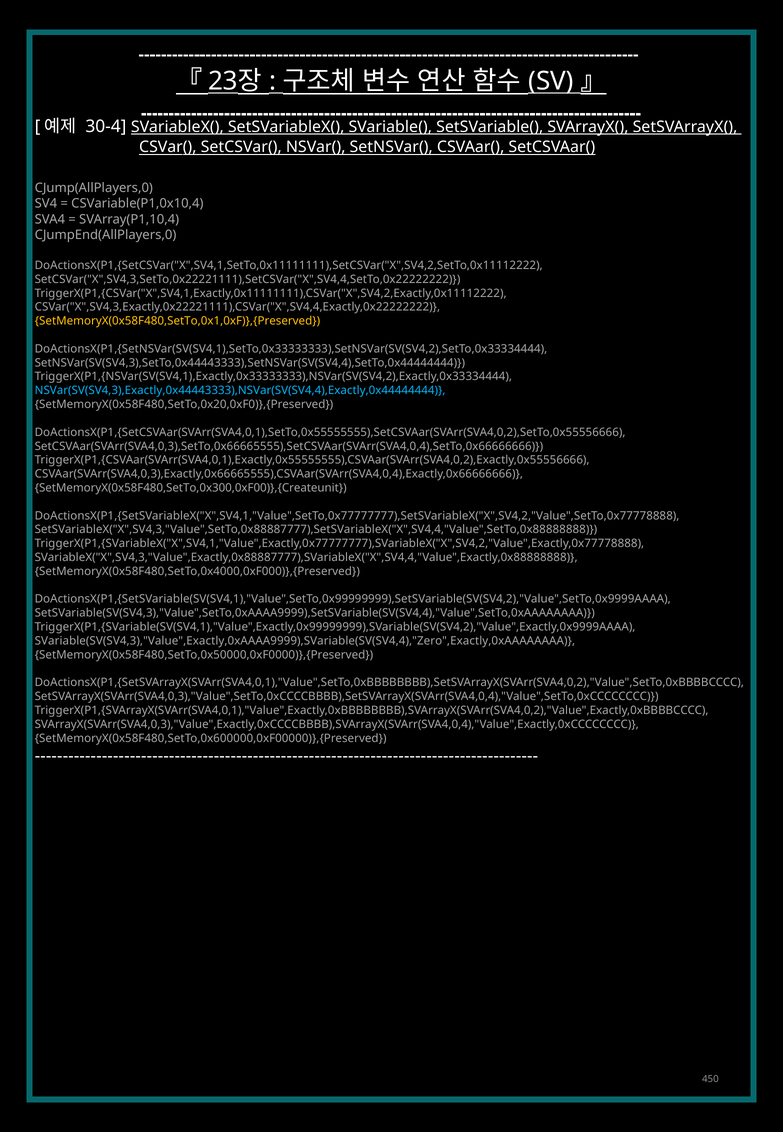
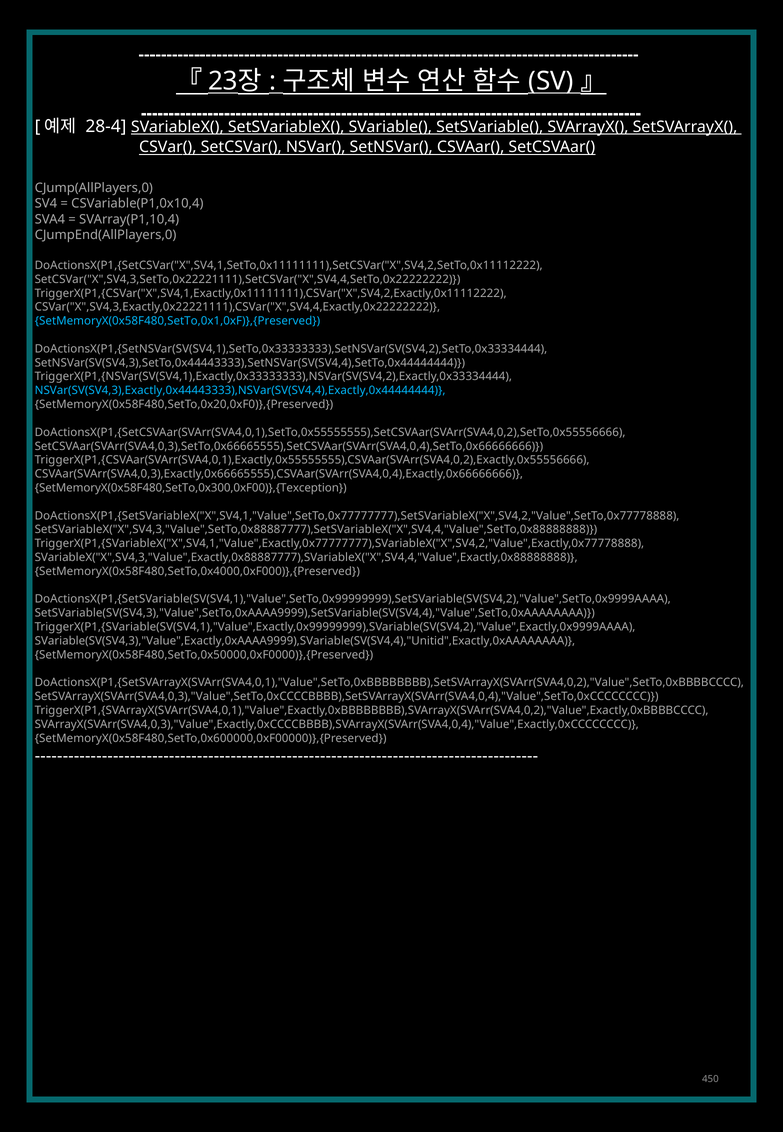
30-4: 30-4 -> 28-4
SetMemoryX(0x58F480,SetTo,0x1,0xF)},{Preserved colour: yellow -> light blue
SetMemoryX(0x58F480,SetTo,0x300,0xF00)},{Createunit: SetMemoryX(0x58F480,SetTo,0x300,0xF00)},{Createunit -> SetMemoryX(0x58F480,SetTo,0x300,0xF00)},{Texception
SVariable(SV(SV4,3),"Value",Exactly,0xAAAA9999),SVariable(SV(SV4,4),"Zero",Exactly,0xAAAAAAAA: SVariable(SV(SV4,3),"Value",Exactly,0xAAAA9999),SVariable(SV(SV4,4),"Zero",Exactly,0xAAAAAAAA -> SVariable(SV(SV4,3),"Value",Exactly,0xAAAA9999),SVariable(SV(SV4,4),"Unitid",Exactly,0xAAAAAAAA
